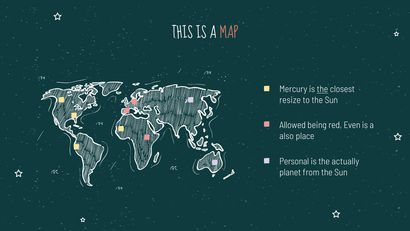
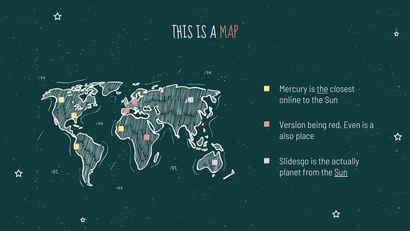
resize: resize -> online
Allowed: Allowed -> Version
Personal: Personal -> Slidesgo
Sun at (341, 172) underline: none -> present
